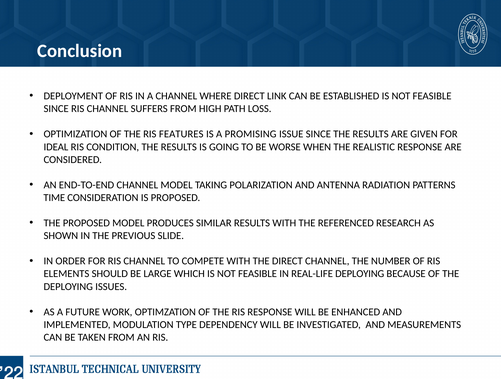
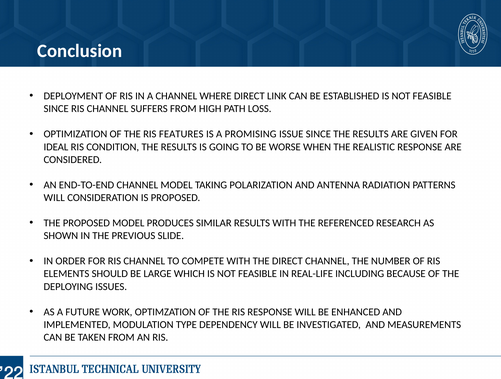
TIME at (54, 198): TIME -> WILL
REAL-LIFE DEPLOYING: DEPLOYING -> INCLUDING
